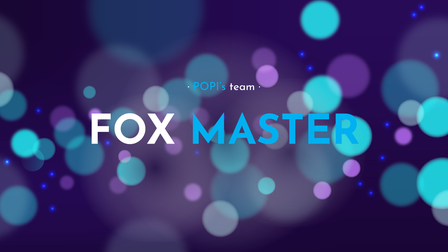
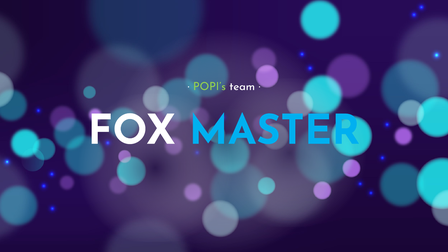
POPI’s colour: light blue -> light green
